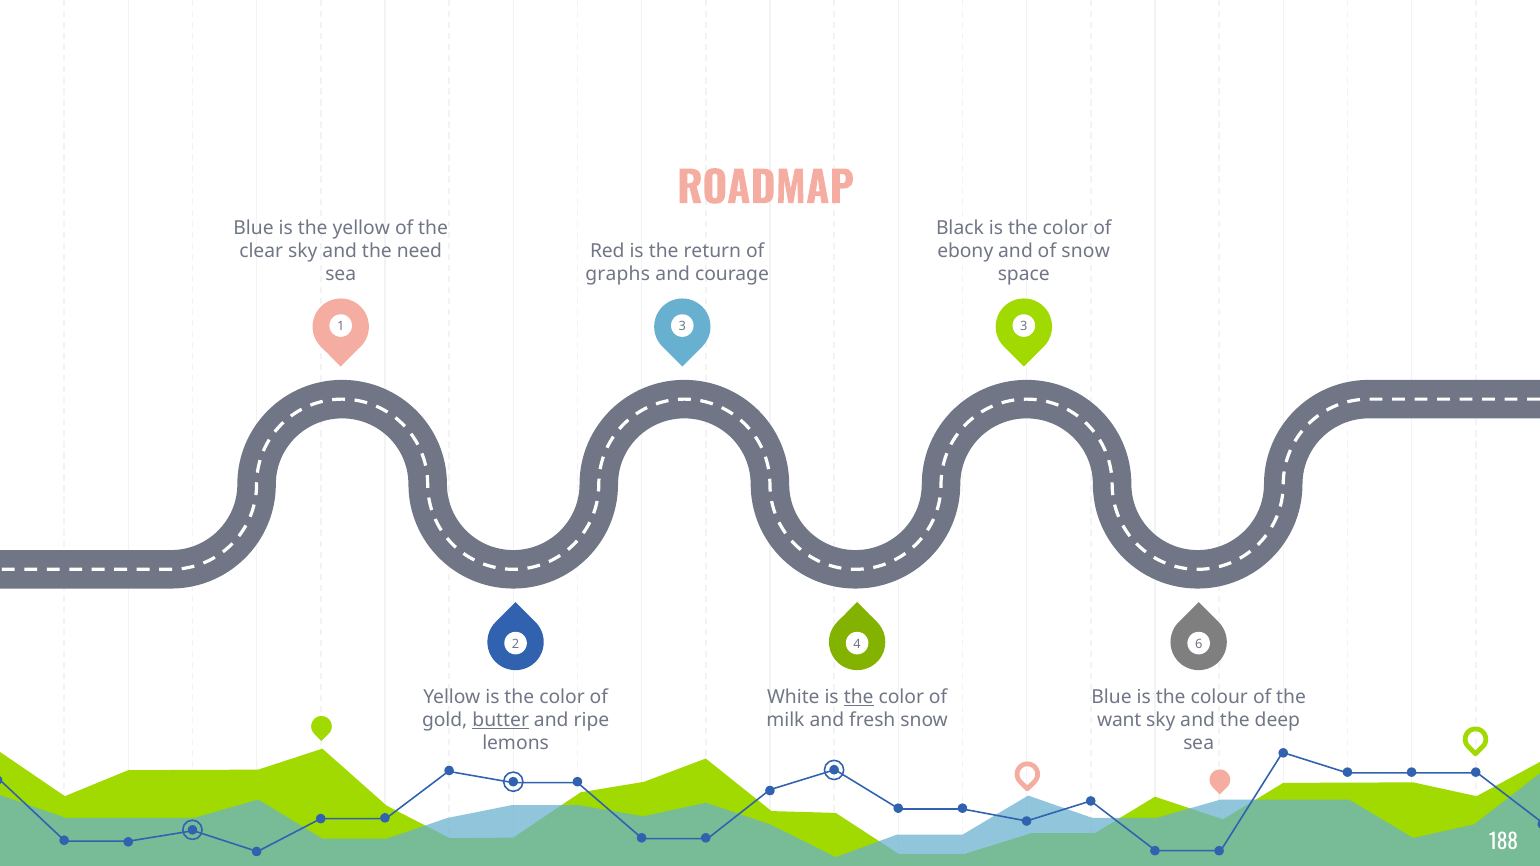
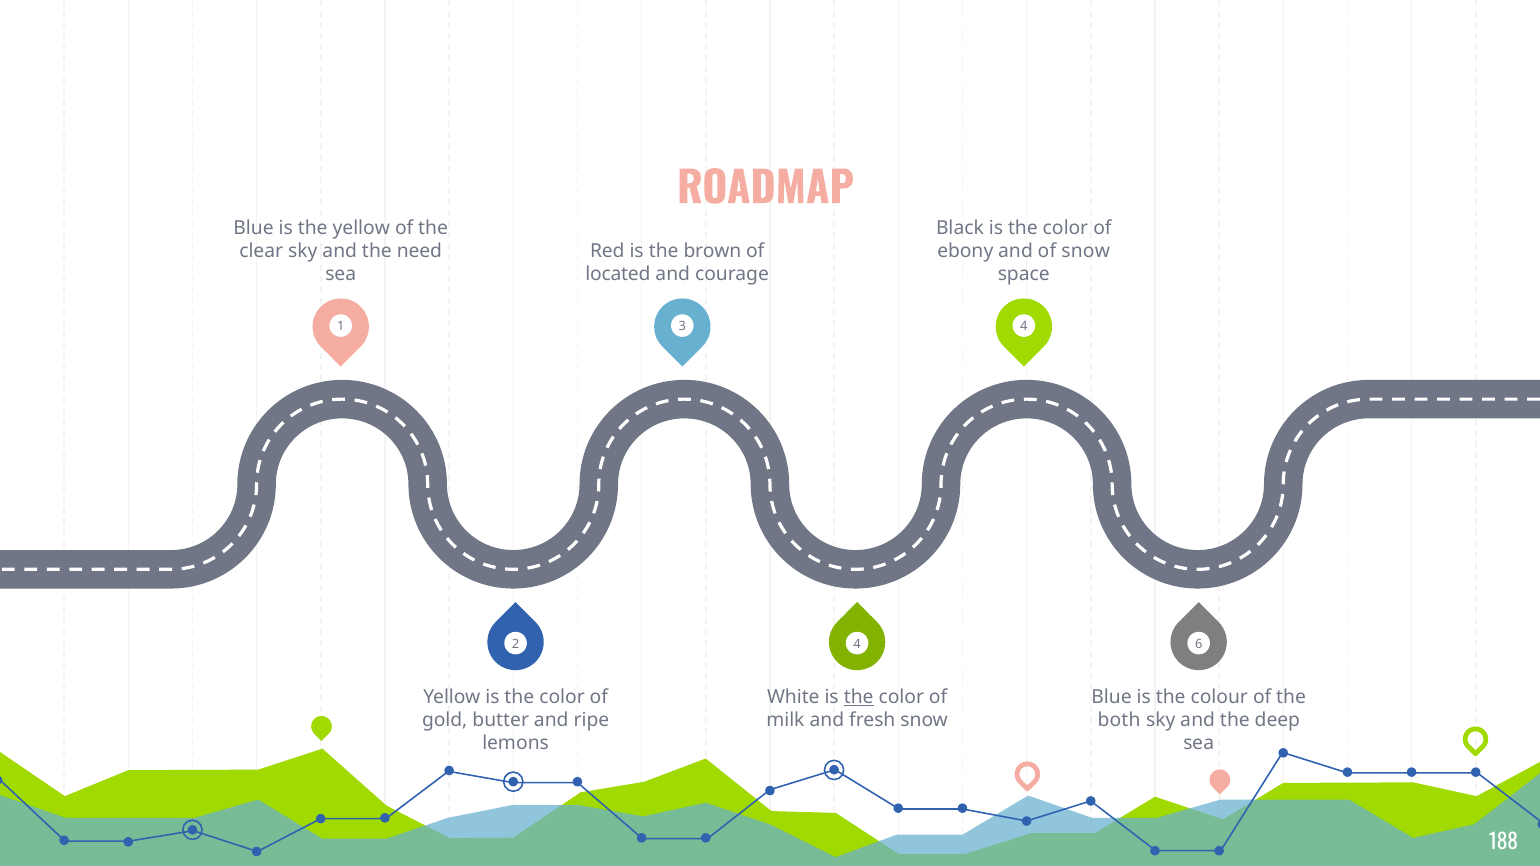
return: return -> brown
graphs: graphs -> located
3 3: 3 -> 4
butter underline: present -> none
want: want -> both
